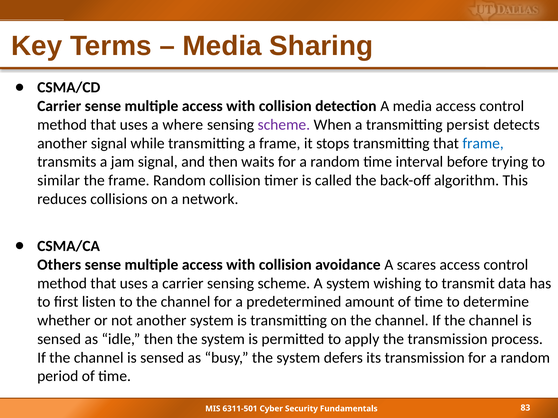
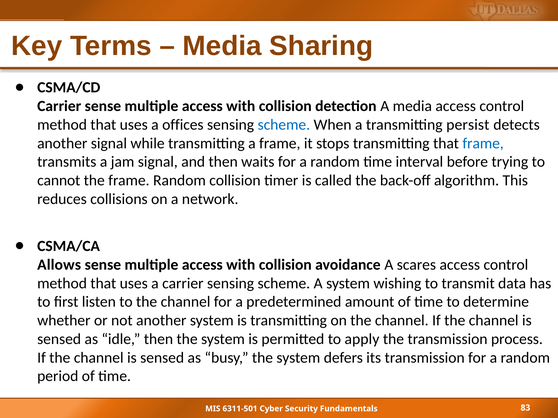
where: where -> offices
scheme at (284, 125) colour: purple -> blue
similar: similar -> cannot
Others: Others -> Allows
